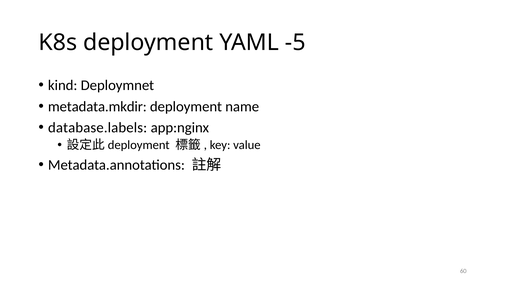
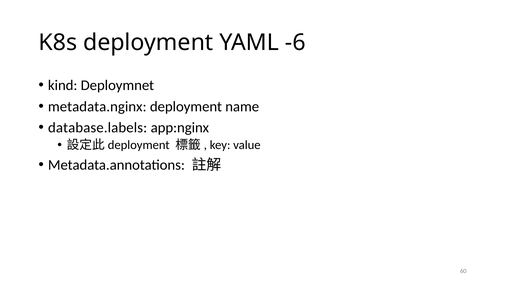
-5: -5 -> -6
metadata.mkdir: metadata.mkdir -> metadata.nginx
